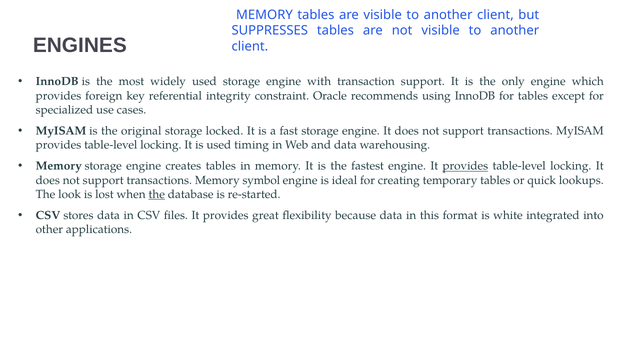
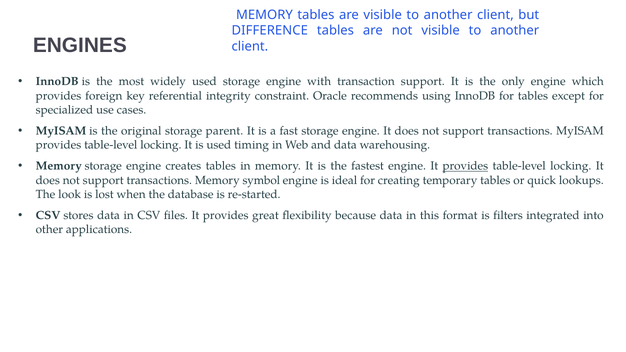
SUPPRESSES: SUPPRESSES -> DIFFERENCE
locked: locked -> parent
the at (157, 194) underline: present -> none
white: white -> filters
